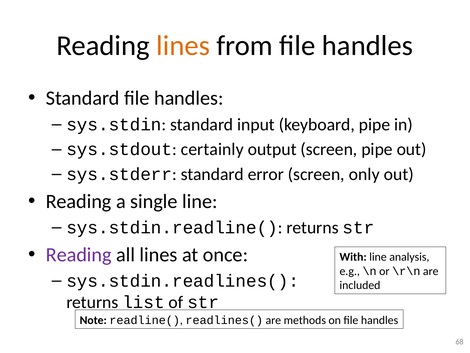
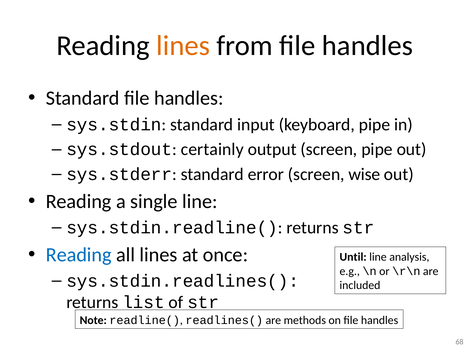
only: only -> wise
Reading at (79, 254) colour: purple -> blue
With: With -> Until
